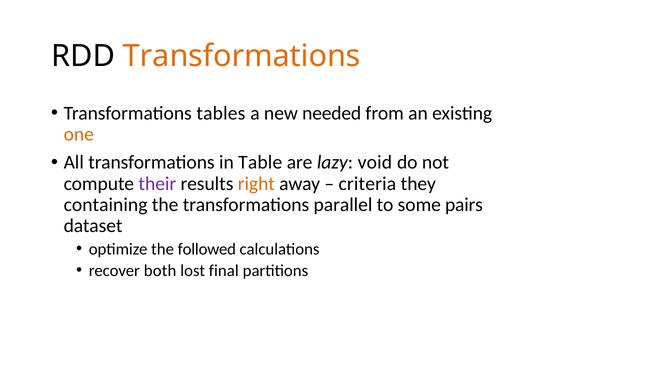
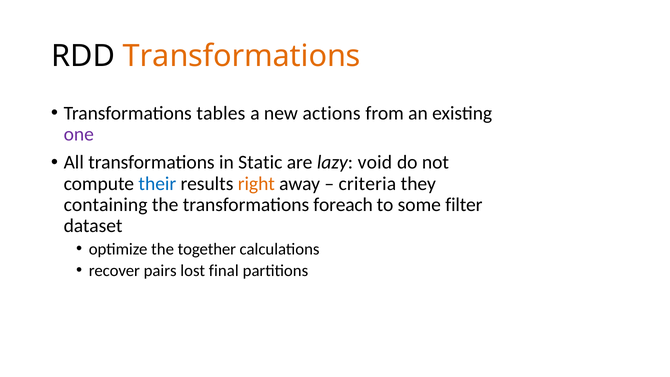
needed: needed -> actions
one colour: orange -> purple
Table: Table -> Static
their colour: purple -> blue
parallel: parallel -> foreach
pairs: pairs -> filter
followed: followed -> together
both: both -> pairs
